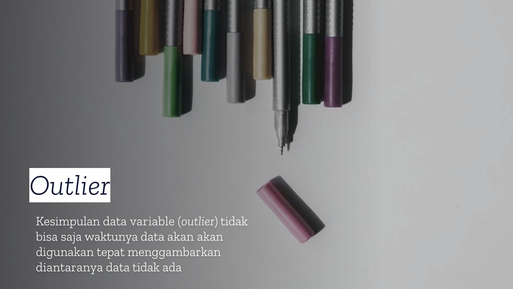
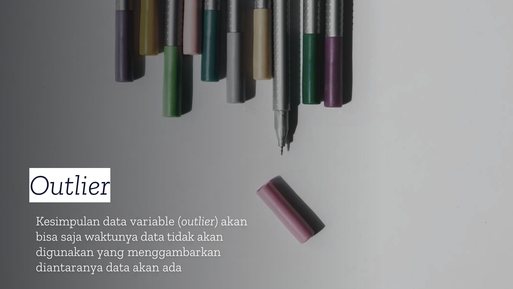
outlier tidak: tidak -> akan
data akan: akan -> tidak
tepat: tepat -> yang
data tidak: tidak -> akan
